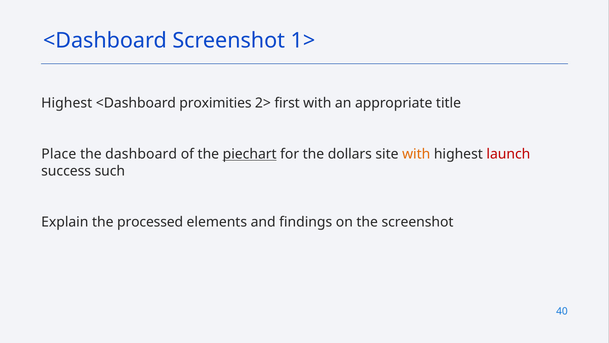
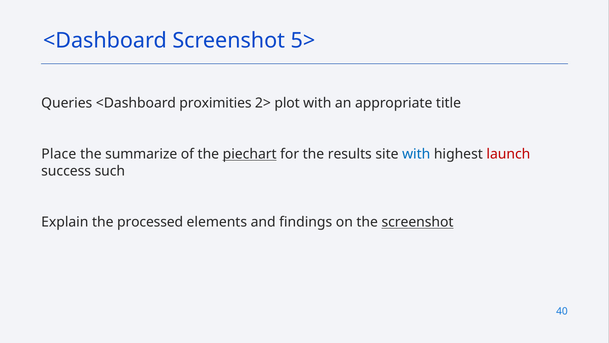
1>: 1> -> 5>
Highest at (67, 103): Highest -> Queries
first: first -> plot
dashboard: dashboard -> summarize
dollars: dollars -> results
with at (416, 154) colour: orange -> blue
screenshot at (418, 222) underline: none -> present
